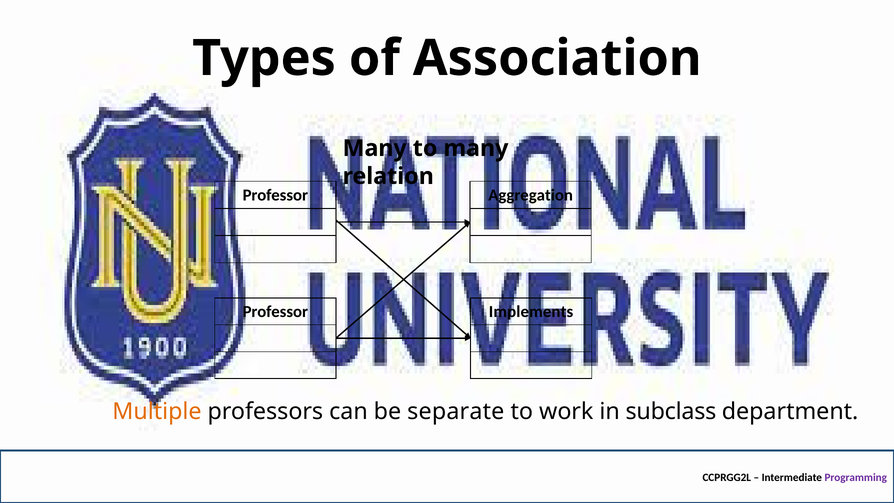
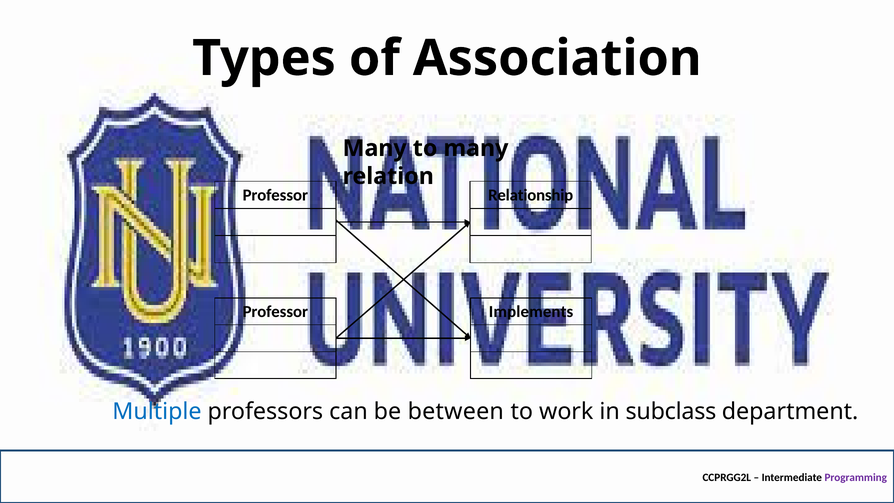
Aggregation: Aggregation -> Relationship
Multiple colour: orange -> blue
separate: separate -> between
